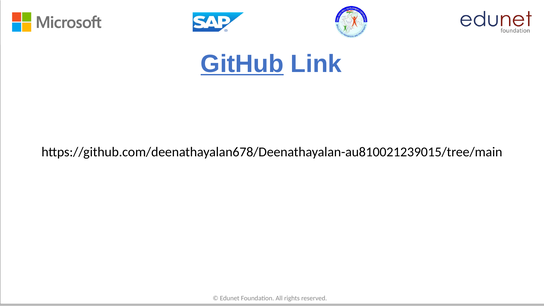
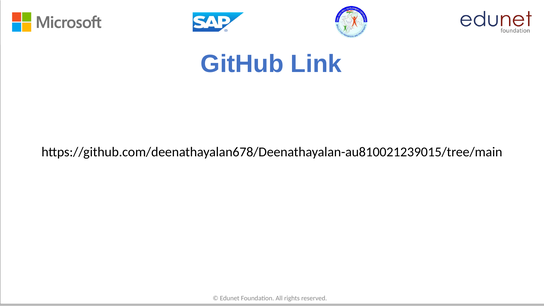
GitHub underline: present -> none
